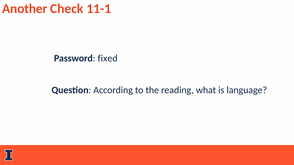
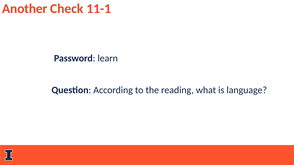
fixed: fixed -> learn
